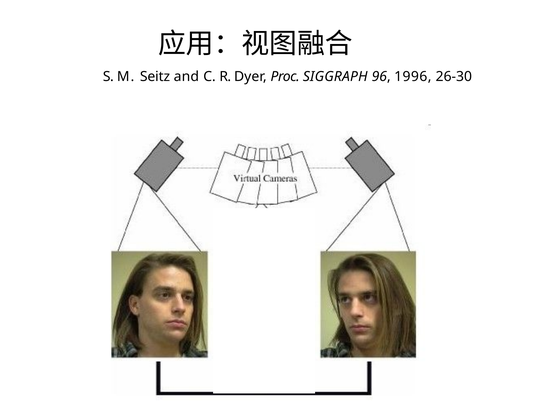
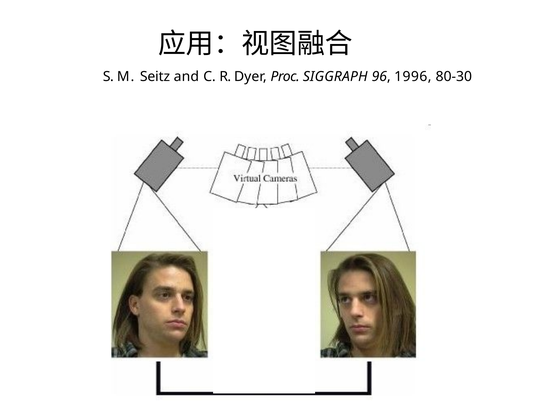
26-30: 26-30 -> 80-30
